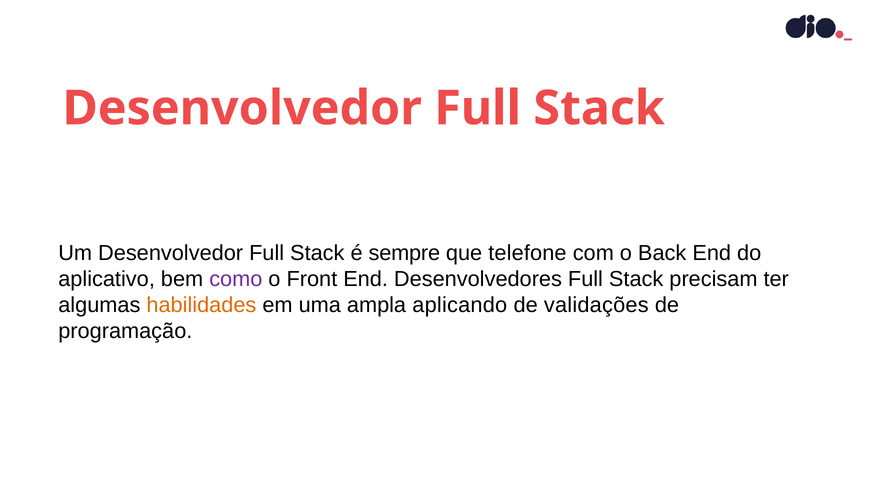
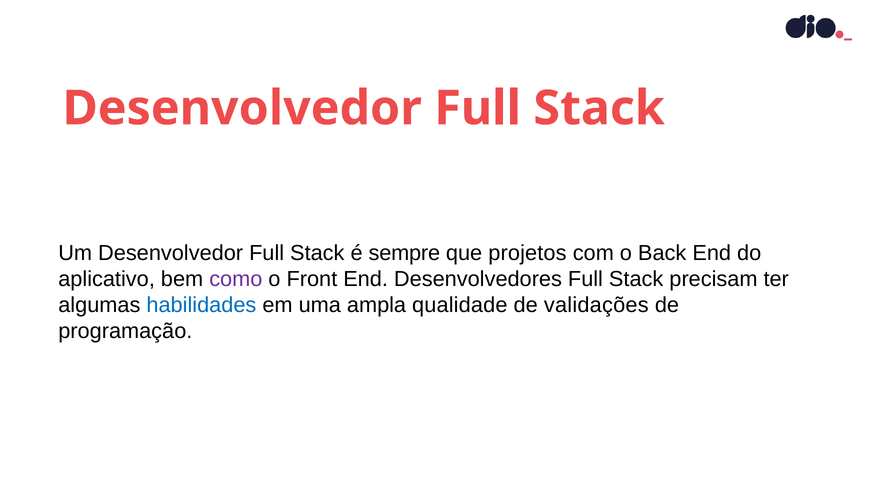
telefone: telefone -> projetos
habilidades colour: orange -> blue
aplicando: aplicando -> qualidade
